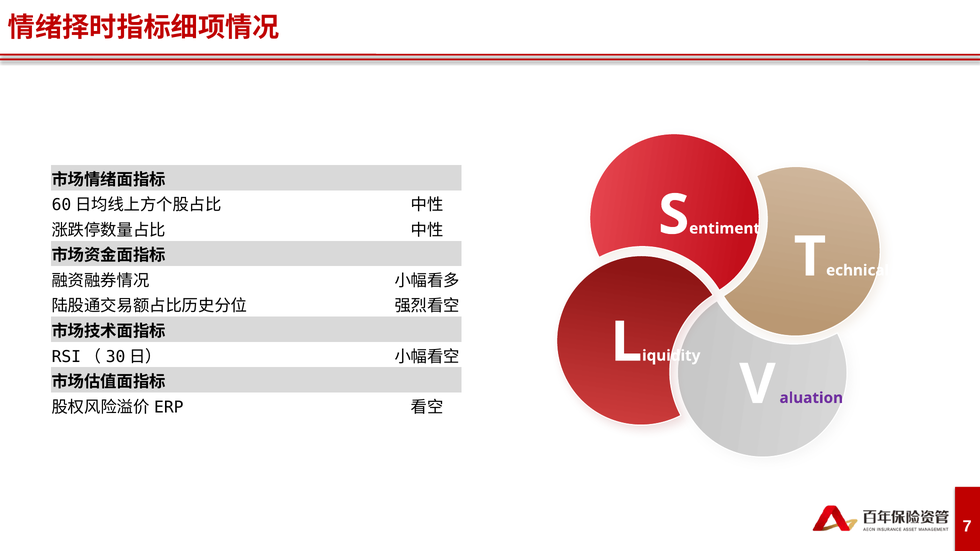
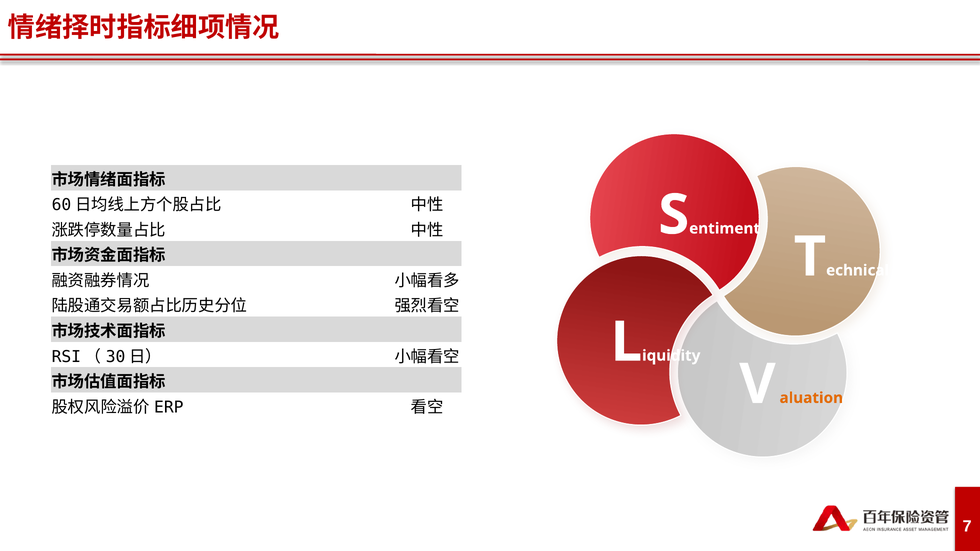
aluation colour: purple -> orange
